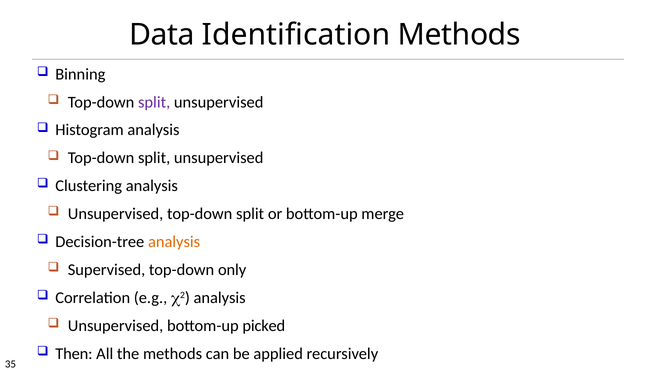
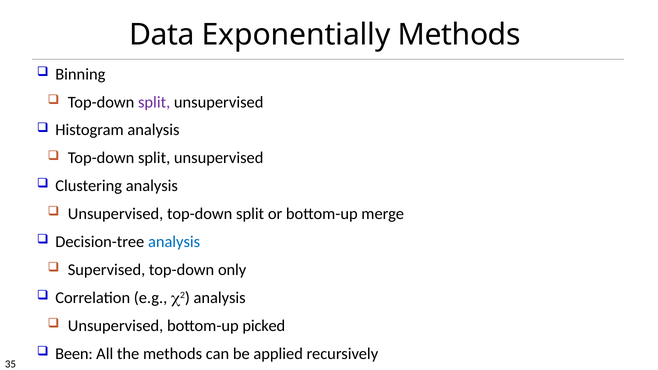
Identification: Identification -> Exponentially
analysis at (174, 242) colour: orange -> blue
Then: Then -> Been
